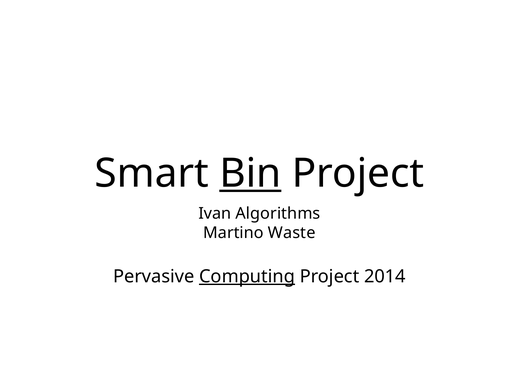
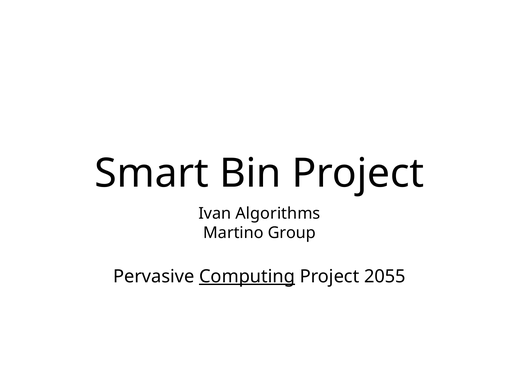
Bin underline: present -> none
Waste: Waste -> Group
2014: 2014 -> 2055
